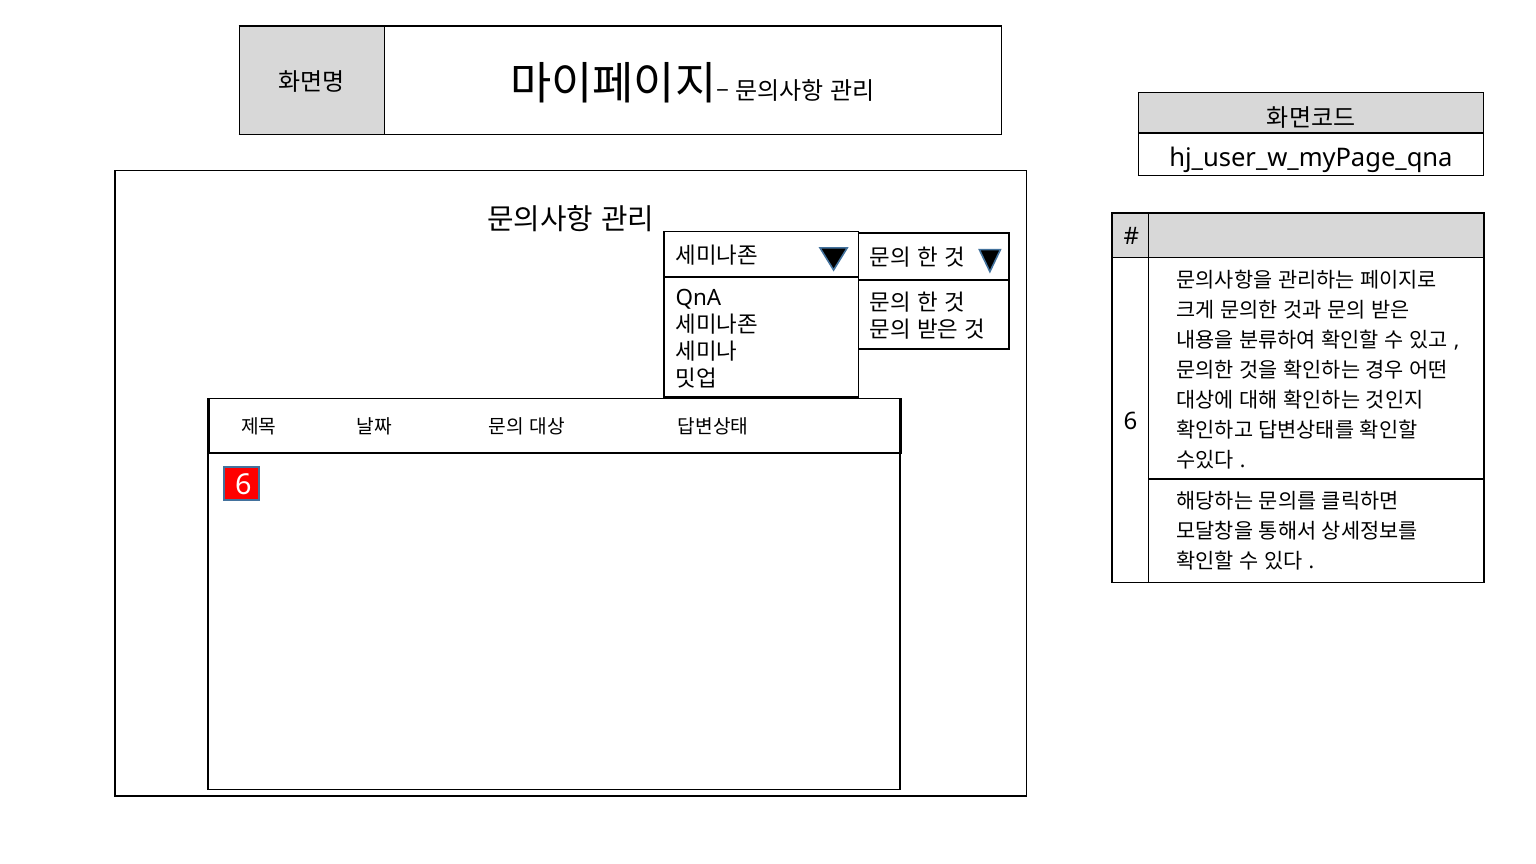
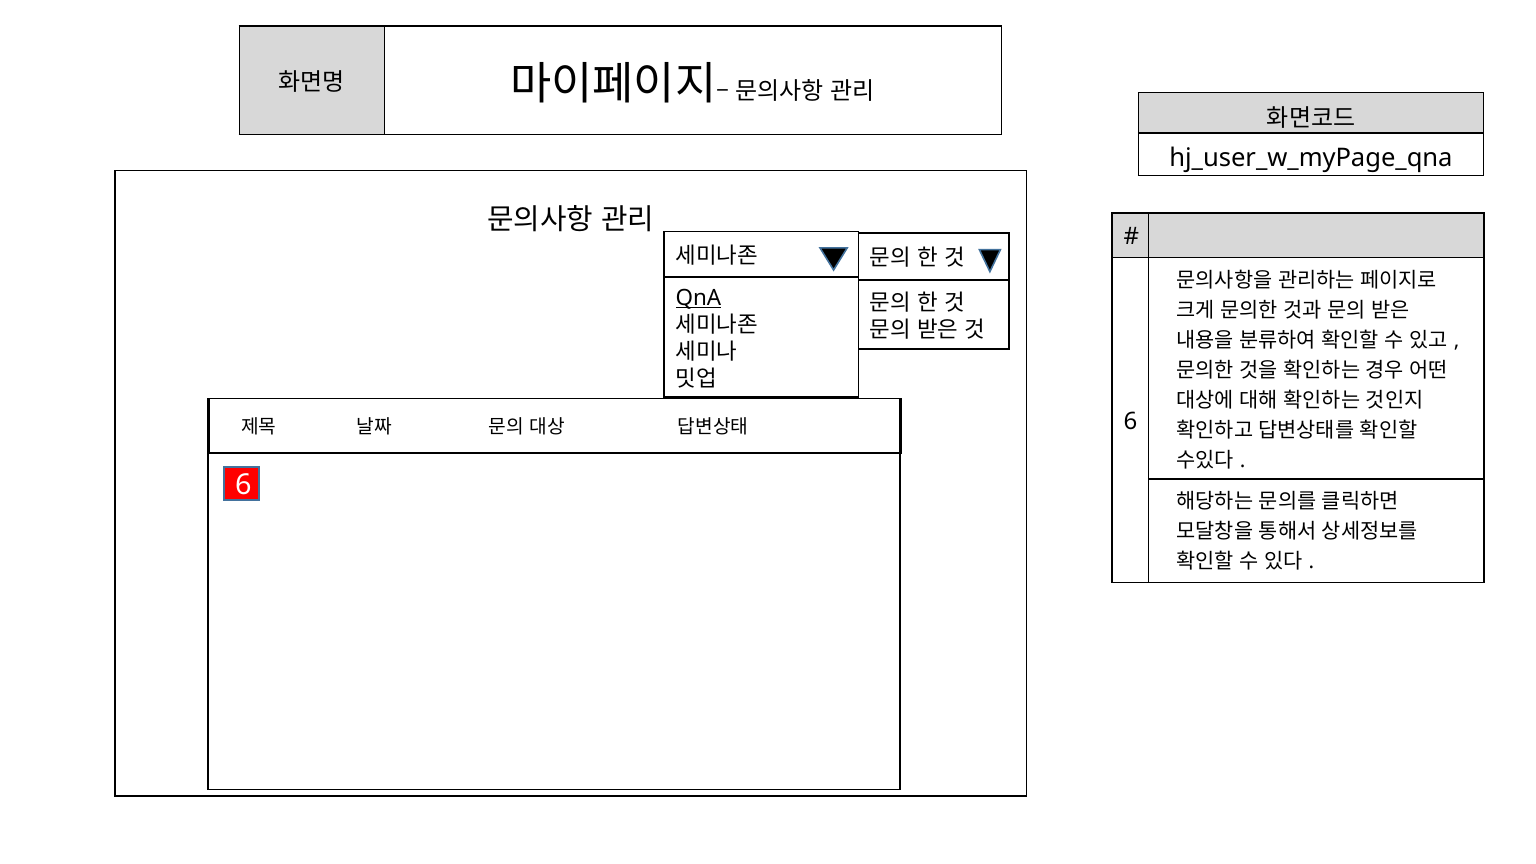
QnA underline: none -> present
